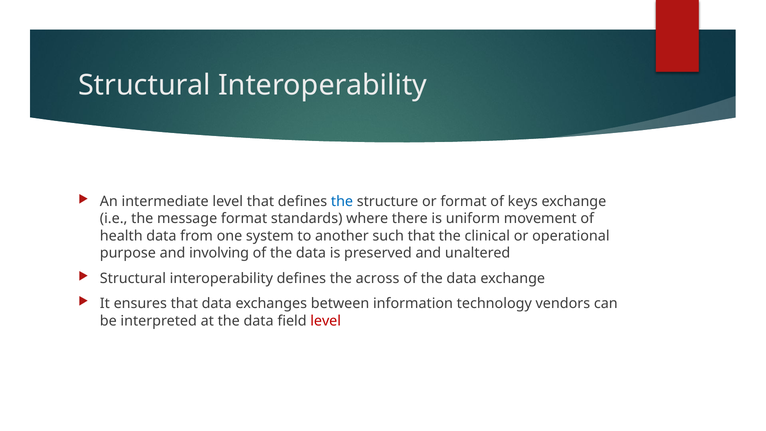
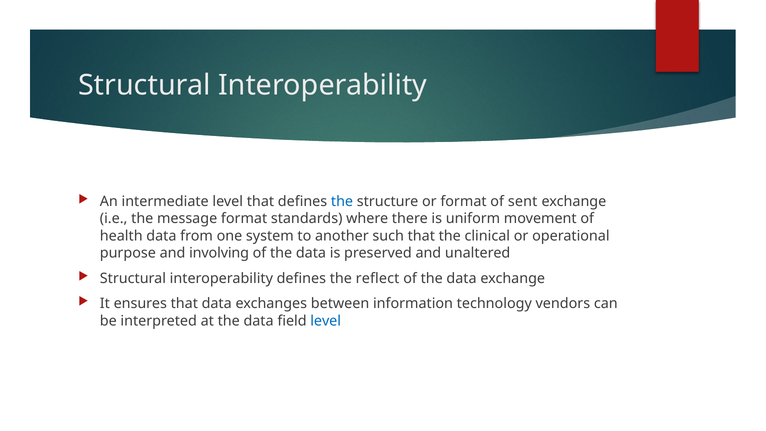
keys: keys -> sent
across: across -> reflect
level at (326, 321) colour: red -> blue
